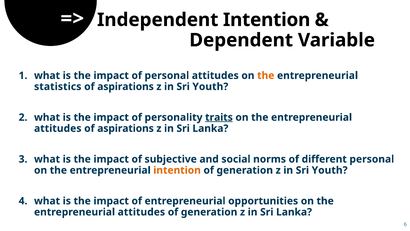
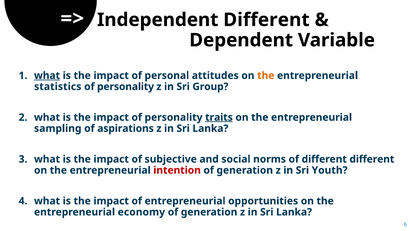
Independent Intention: Intention -> Different
what at (47, 75) underline: none -> present
aspirations at (126, 87): aspirations -> personality
Youth at (210, 87): Youth -> Group
attitudes at (58, 128): attitudes -> sampling
different personal: personal -> different
intention at (177, 170) colour: orange -> red
attitudes at (141, 212): attitudes -> economy
